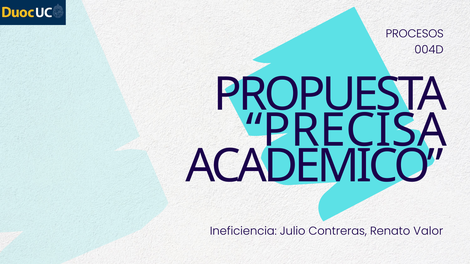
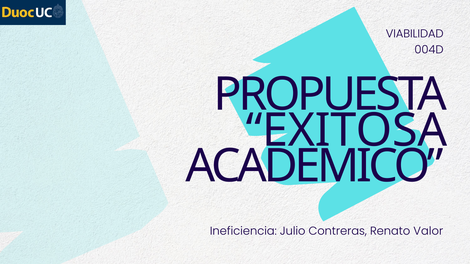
PROCESOS: PROCESOS -> VIABILIDAD
PRECISA: PRECISA -> EXITOSA
